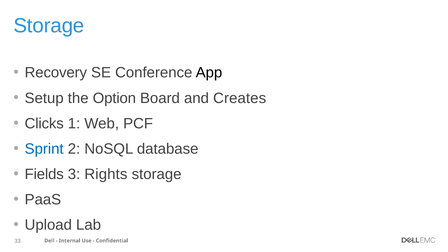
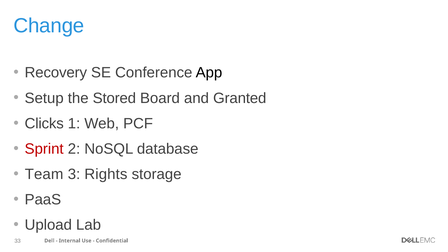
Storage at (49, 26): Storage -> Change
Option: Option -> Stored
Creates: Creates -> Granted
Sprint colour: blue -> red
Fields: Fields -> Team
